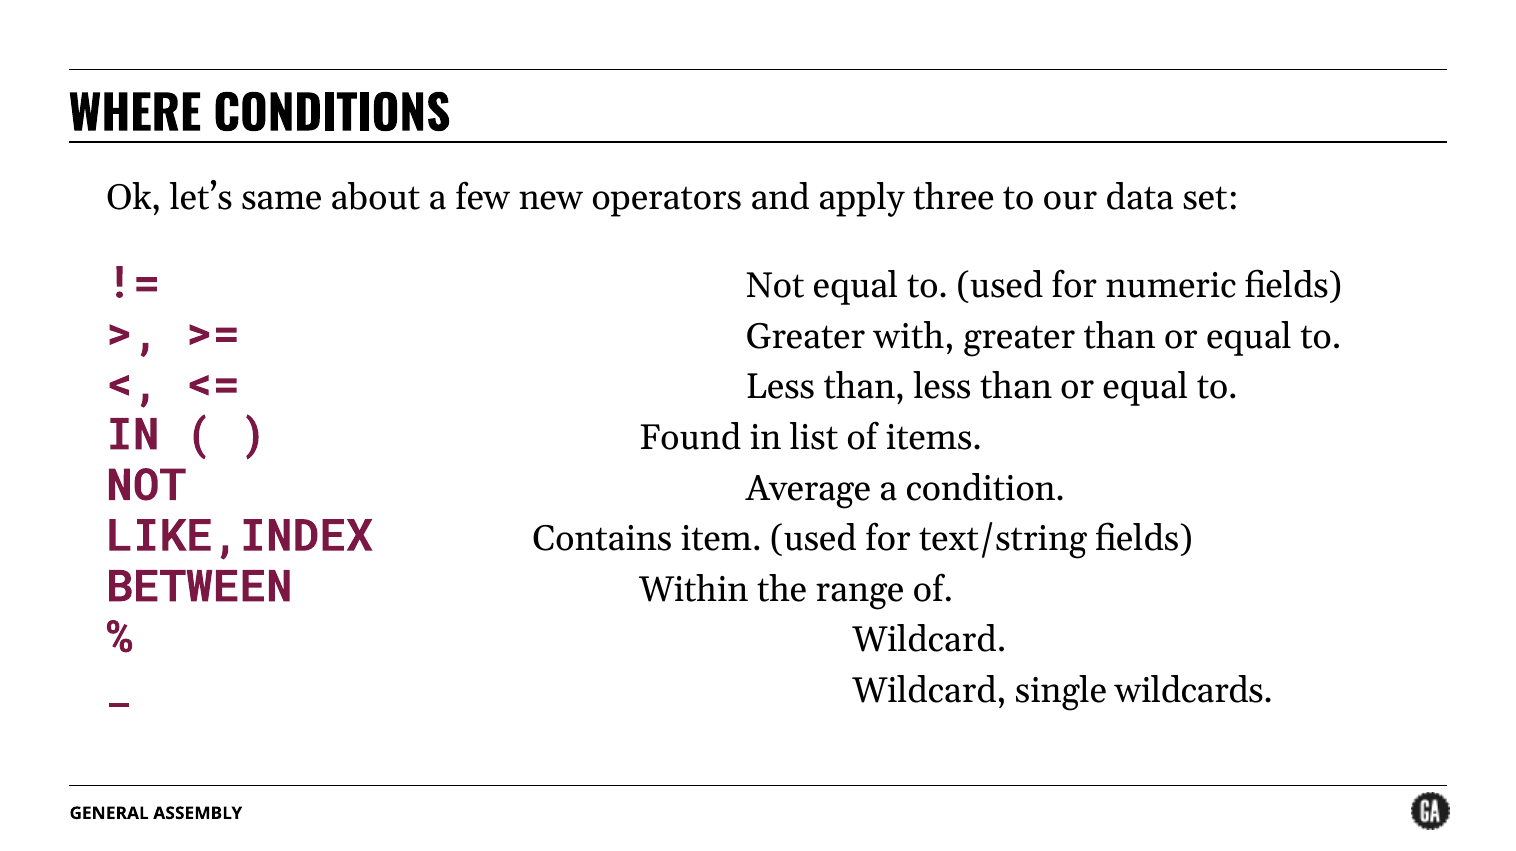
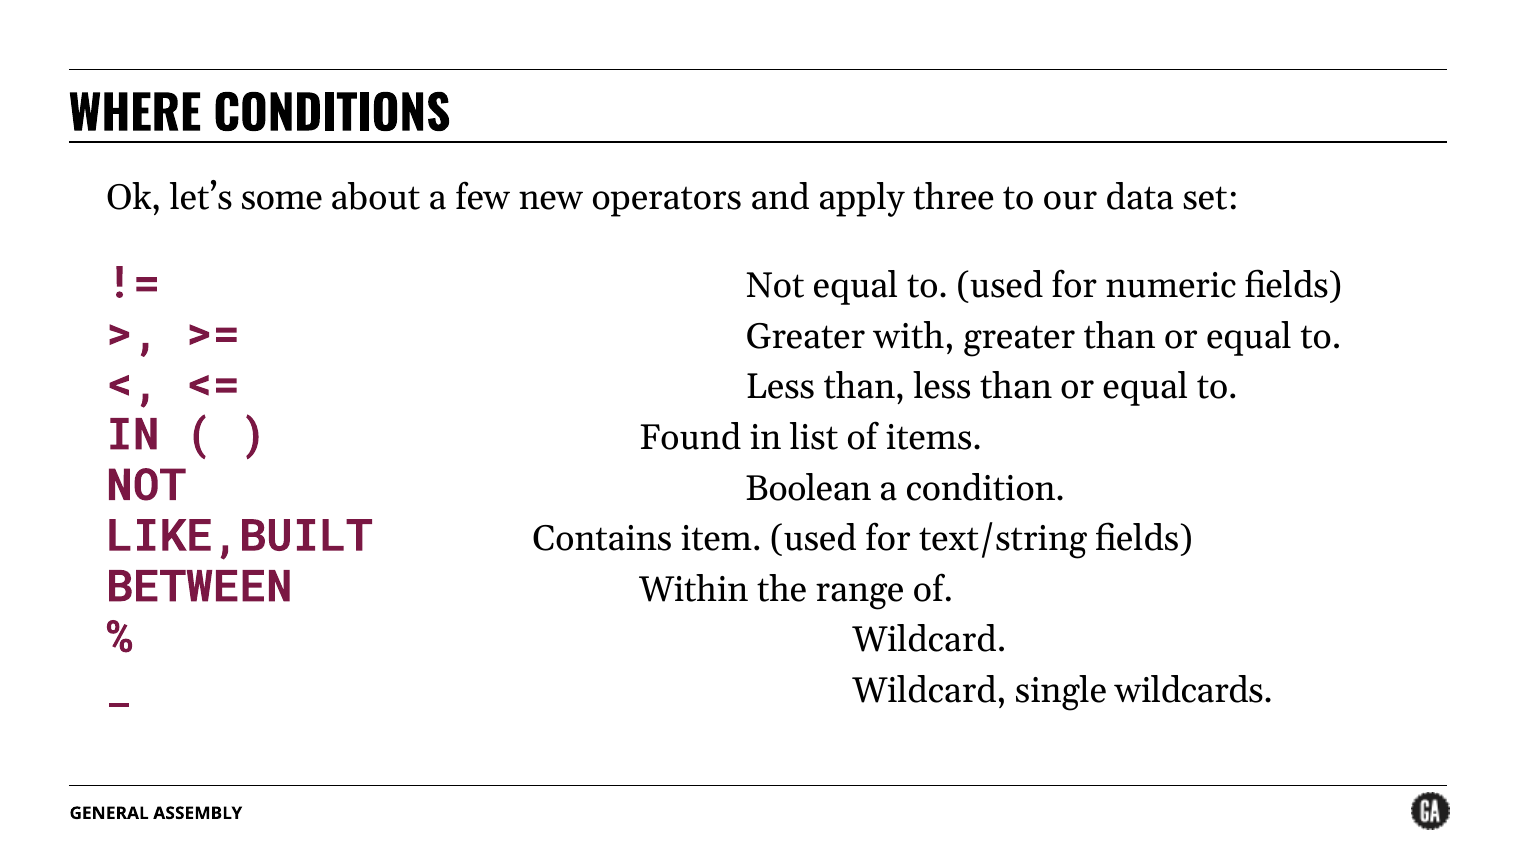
same: same -> some
Average: Average -> Boolean
LIKE,INDEX: LIKE,INDEX -> LIKE,BUILT
